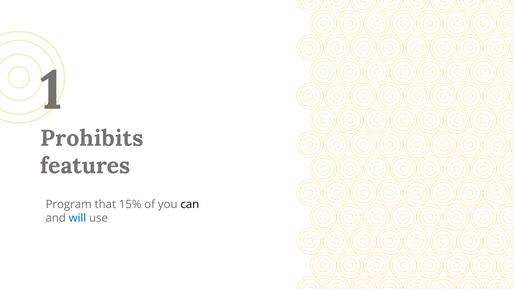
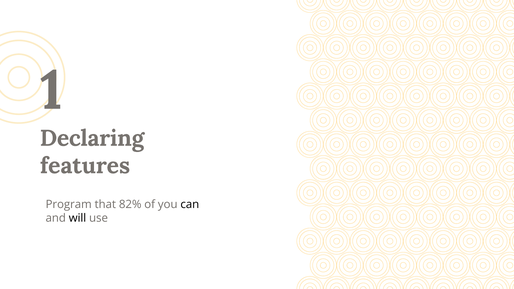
Prohibits: Prohibits -> Declaring
15%: 15% -> 82%
will colour: blue -> black
